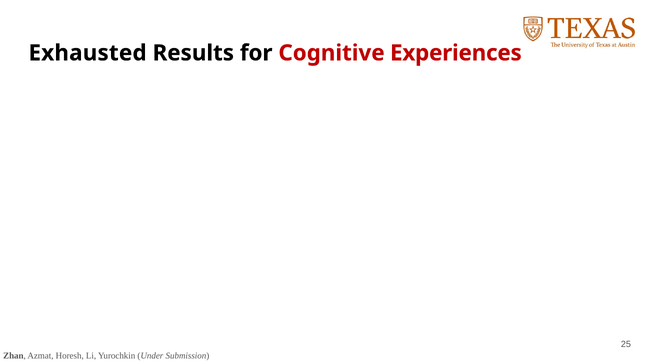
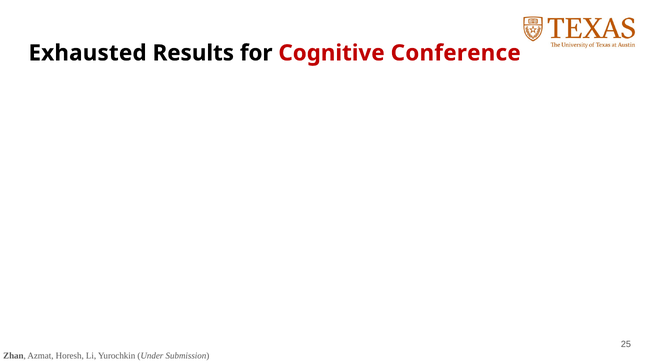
Experiences: Experiences -> Conference
